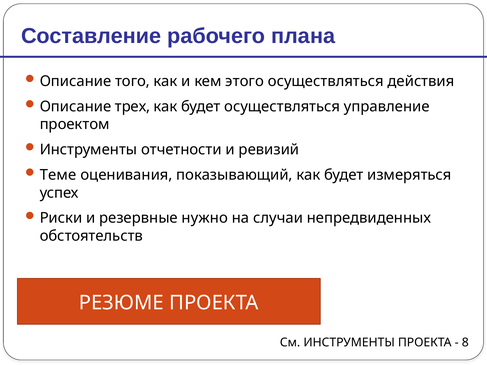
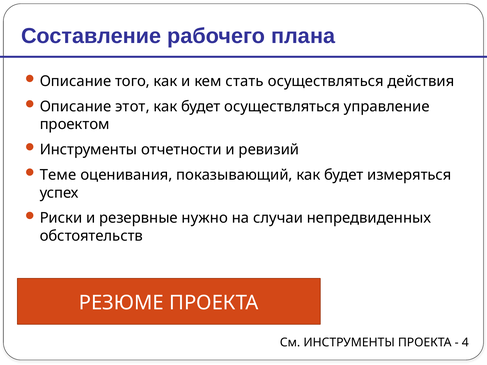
этого: этого -> стать
трех: трех -> этот
8: 8 -> 4
